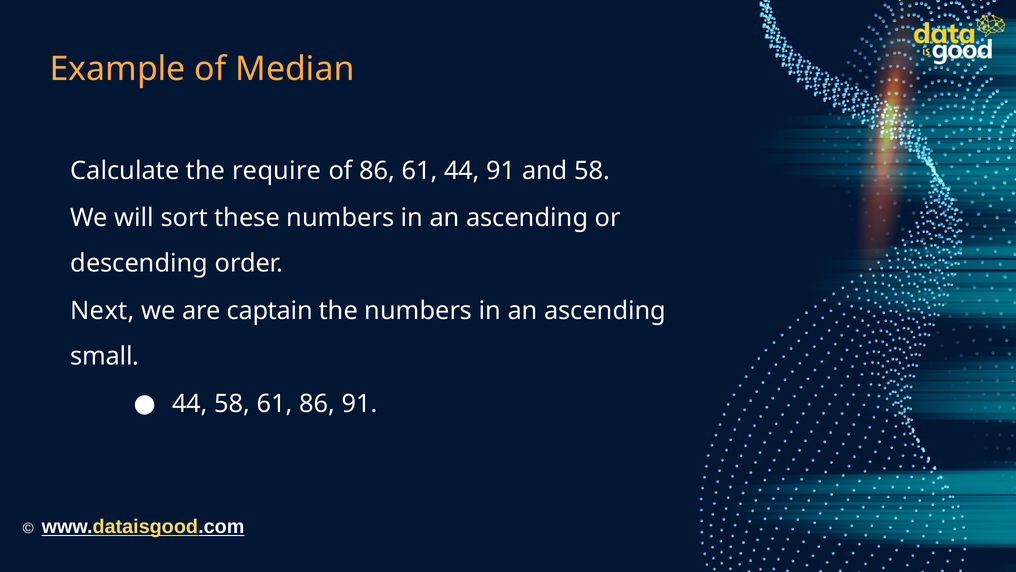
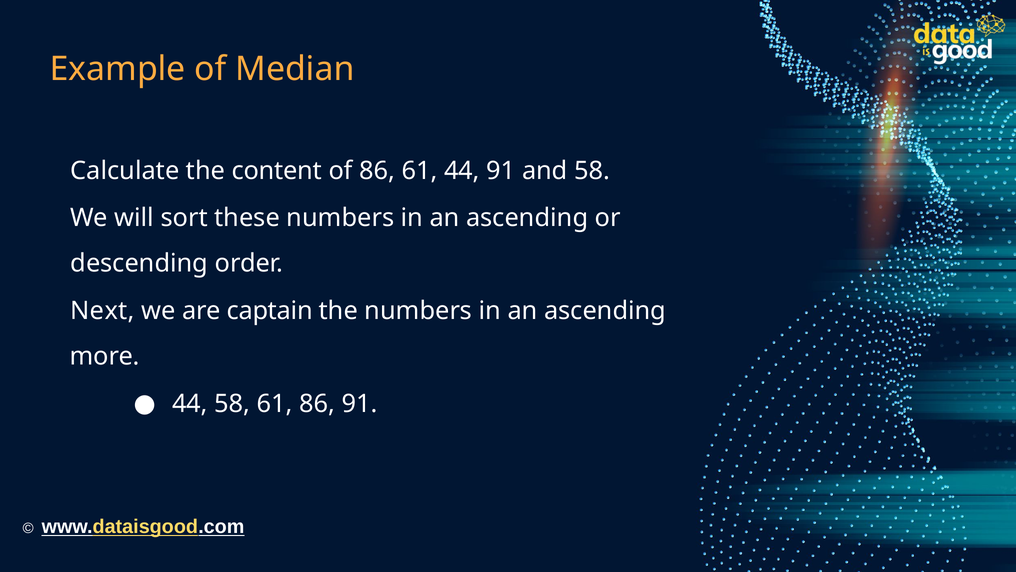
require: require -> content
small: small -> more
